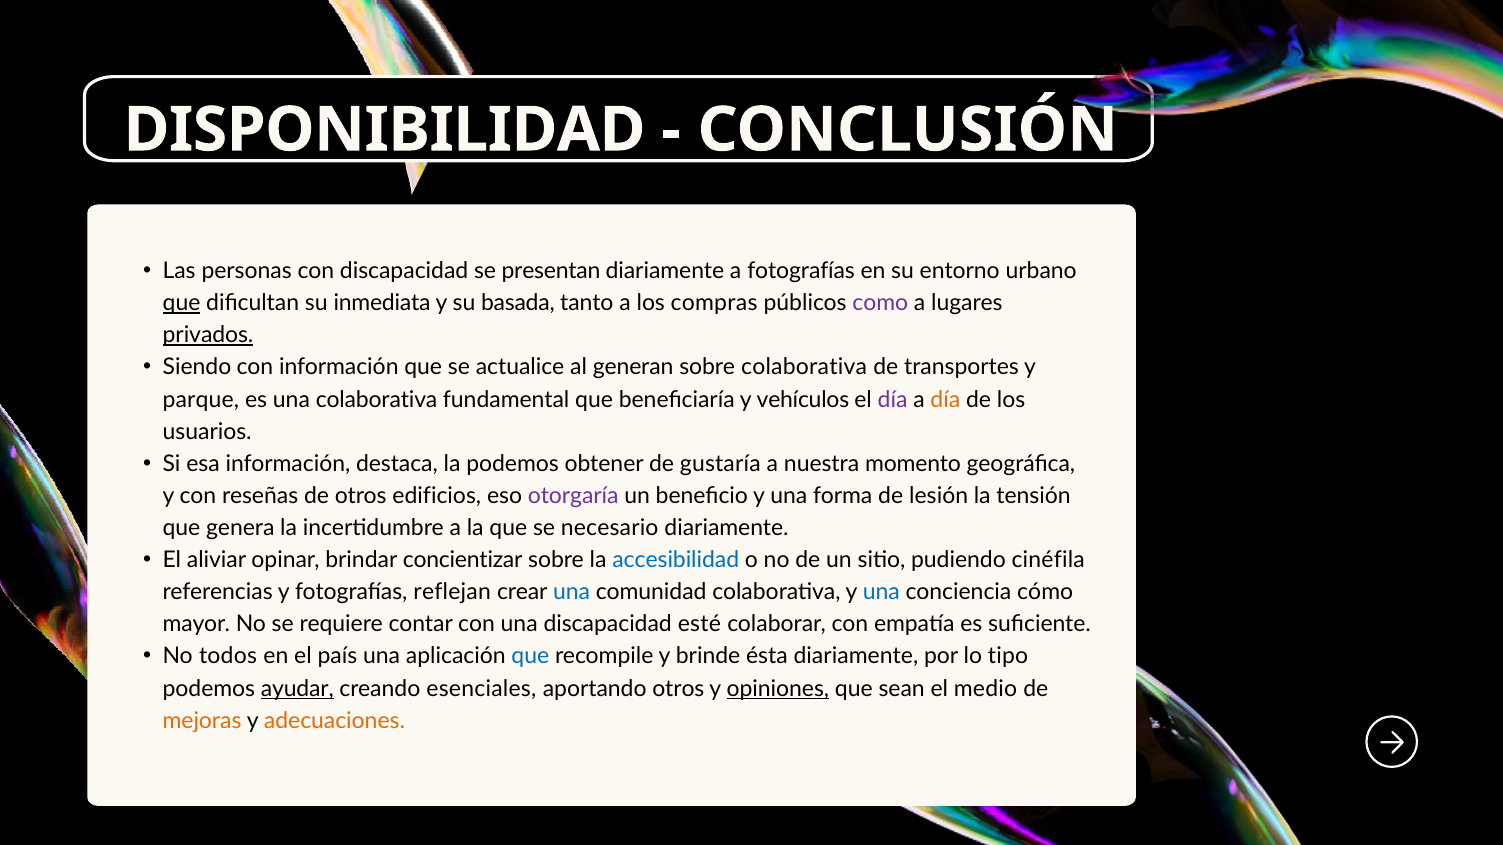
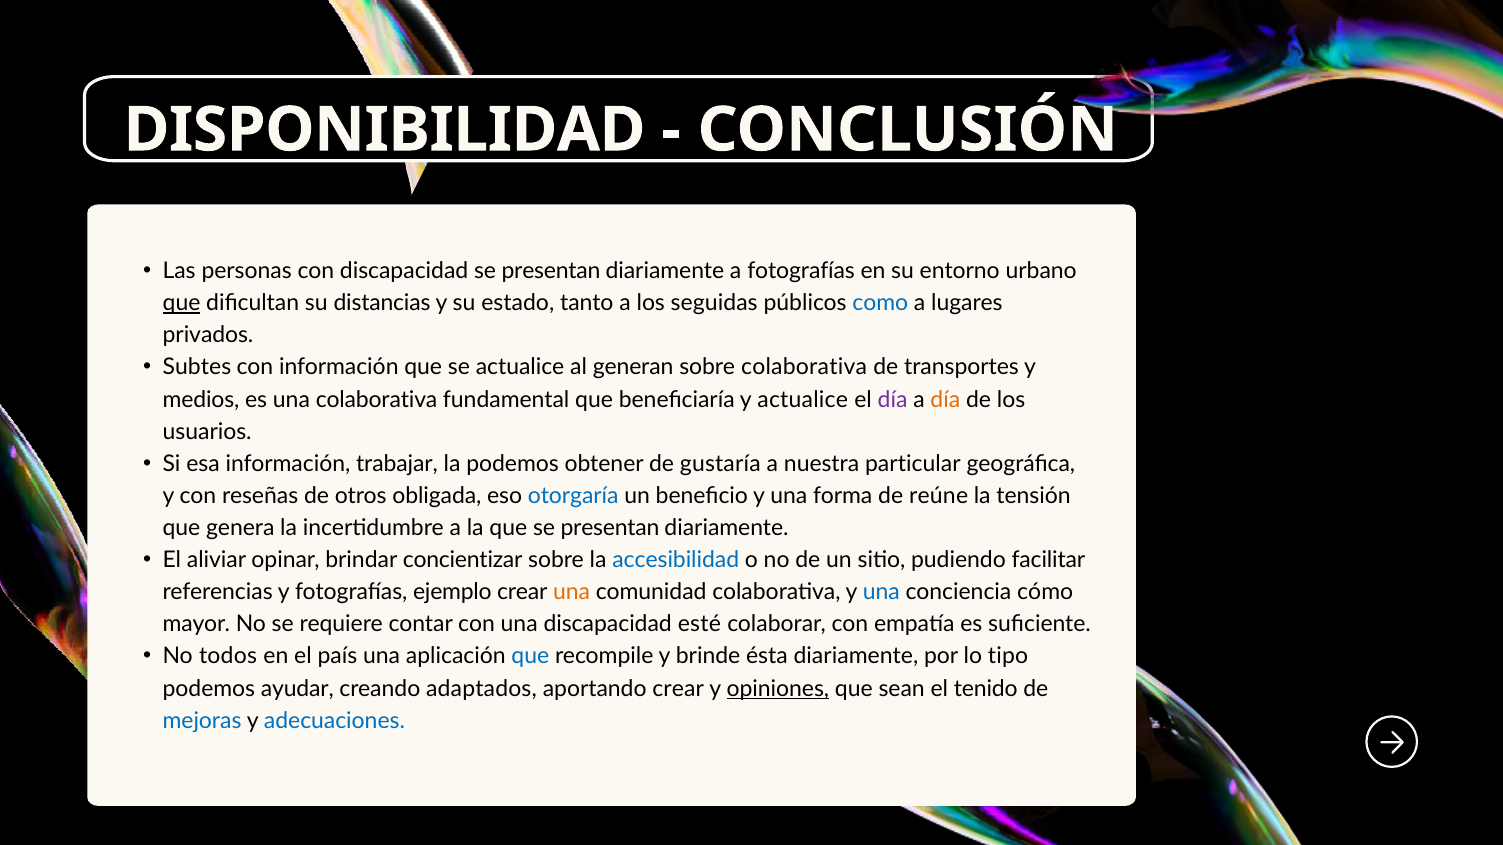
inmediata: inmediata -> distancias
basada: basada -> estado
compras: compras -> seguidas
como colour: purple -> blue
privados underline: present -> none
Siendo: Siendo -> Subtes
parque: parque -> medios
y vehículos: vehículos -> actualice
destaca: destaca -> trabajar
momento: momento -> particular
edificios: edificios -> obligada
otorgaría colour: purple -> blue
lesión: lesión -> reúne
que se necesario: necesario -> presentan
cinéfila: cinéfila -> facilitar
reflejan: reflejan -> ejemplo
una at (572, 592) colour: blue -> orange
ayudar underline: present -> none
esenciales: esenciales -> adaptados
aportando otros: otros -> crear
medio: medio -> tenido
mejoras colour: orange -> blue
adecuaciones colour: orange -> blue
